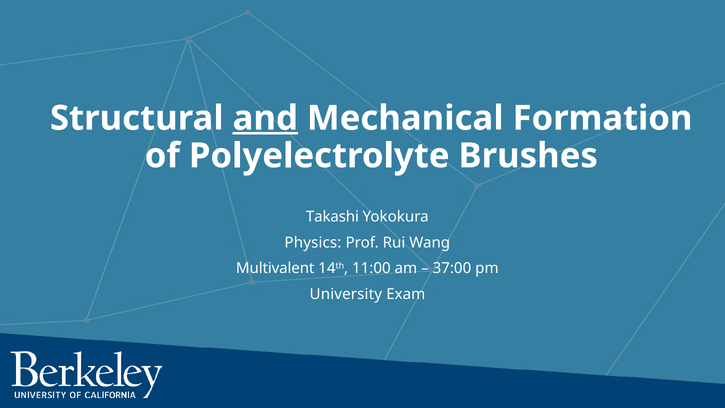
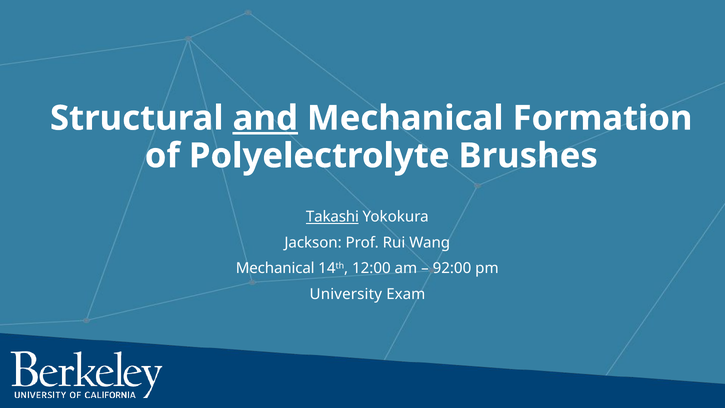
Takashi underline: none -> present
Physics: Physics -> Jackson
Multivalent at (275, 268): Multivalent -> Mechanical
11:00: 11:00 -> 12:00
37:00: 37:00 -> 92:00
